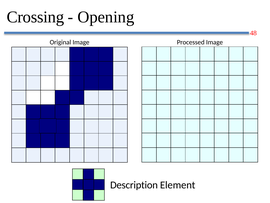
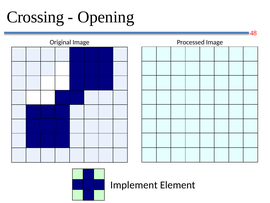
Description: Description -> Implement
